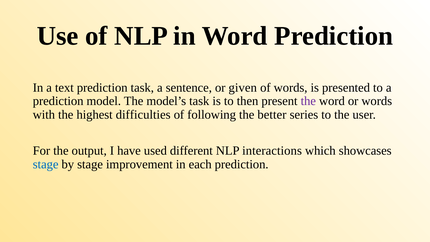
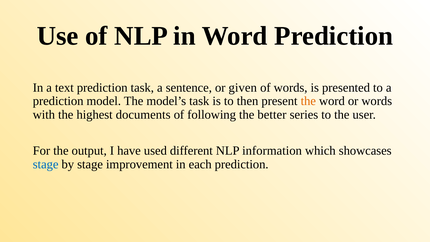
the at (308, 101) colour: purple -> orange
difficulties: difficulties -> documents
interactions: interactions -> information
